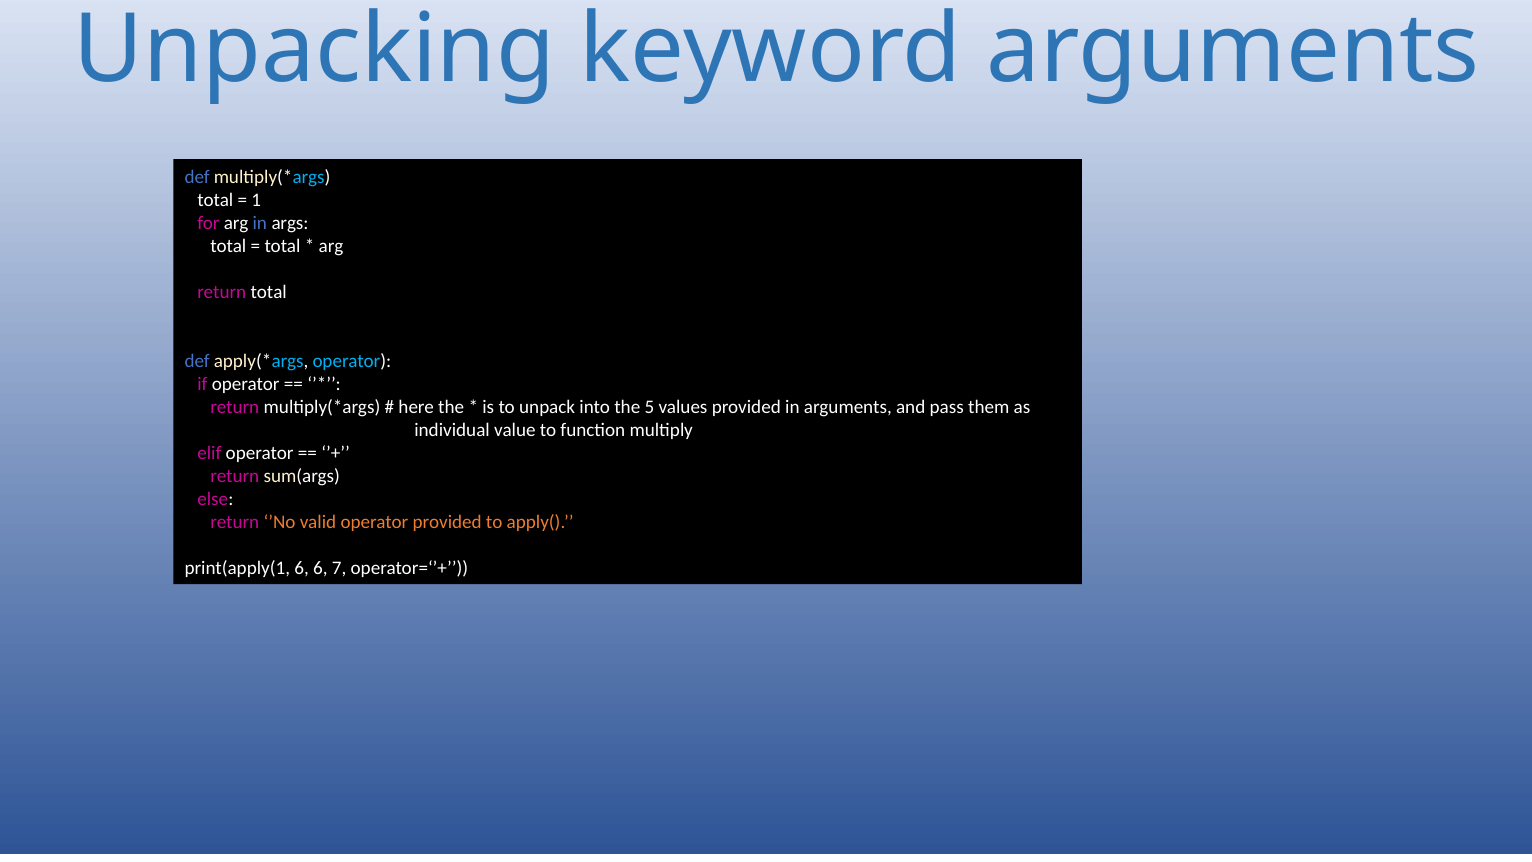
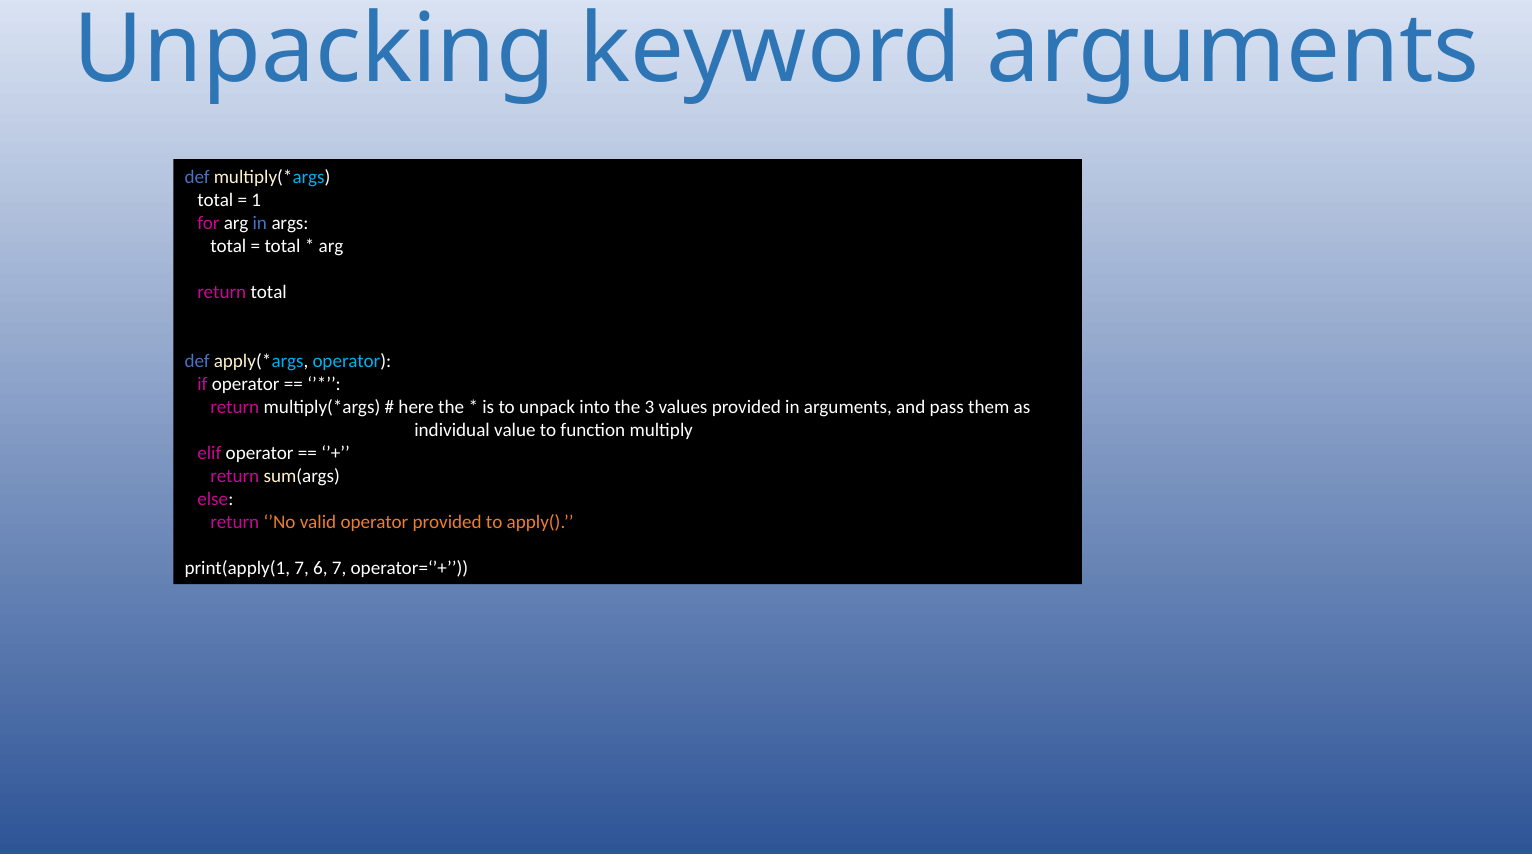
5: 5 -> 3
print(apply(1 6: 6 -> 7
